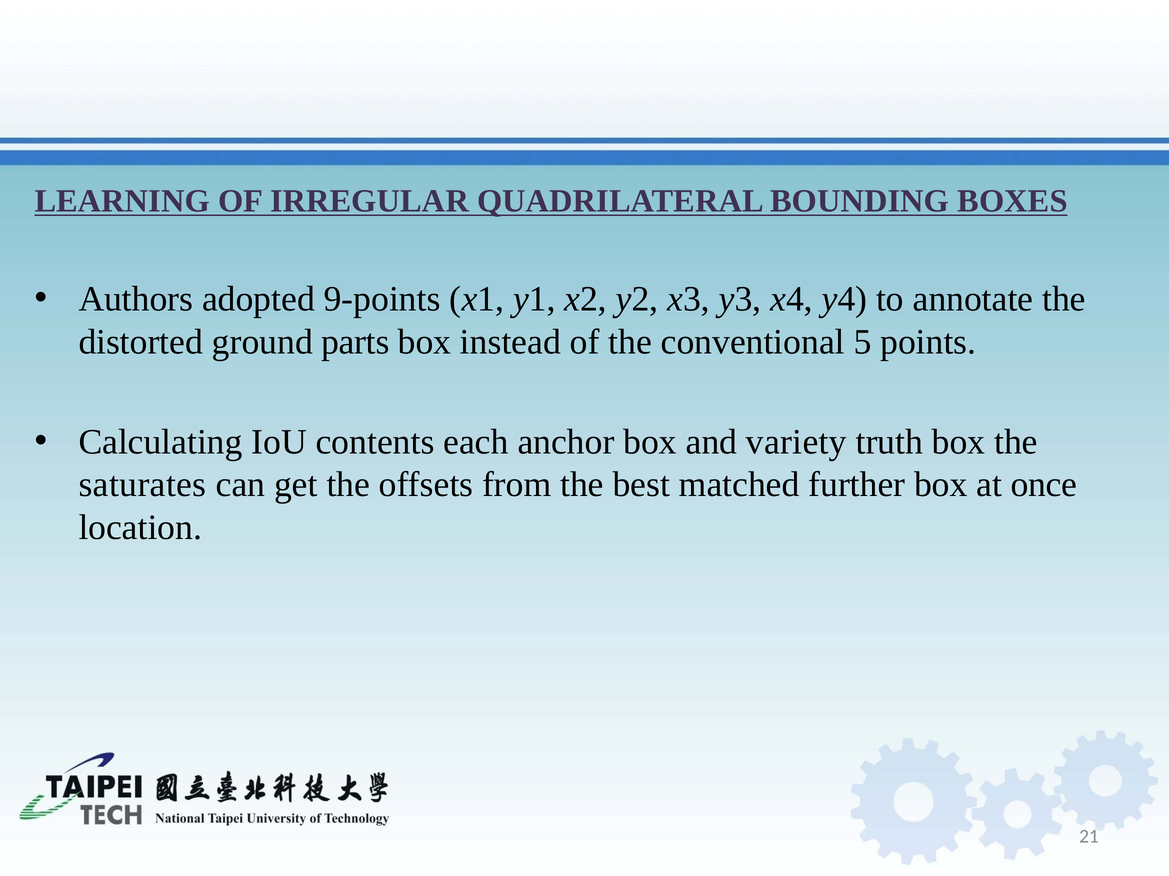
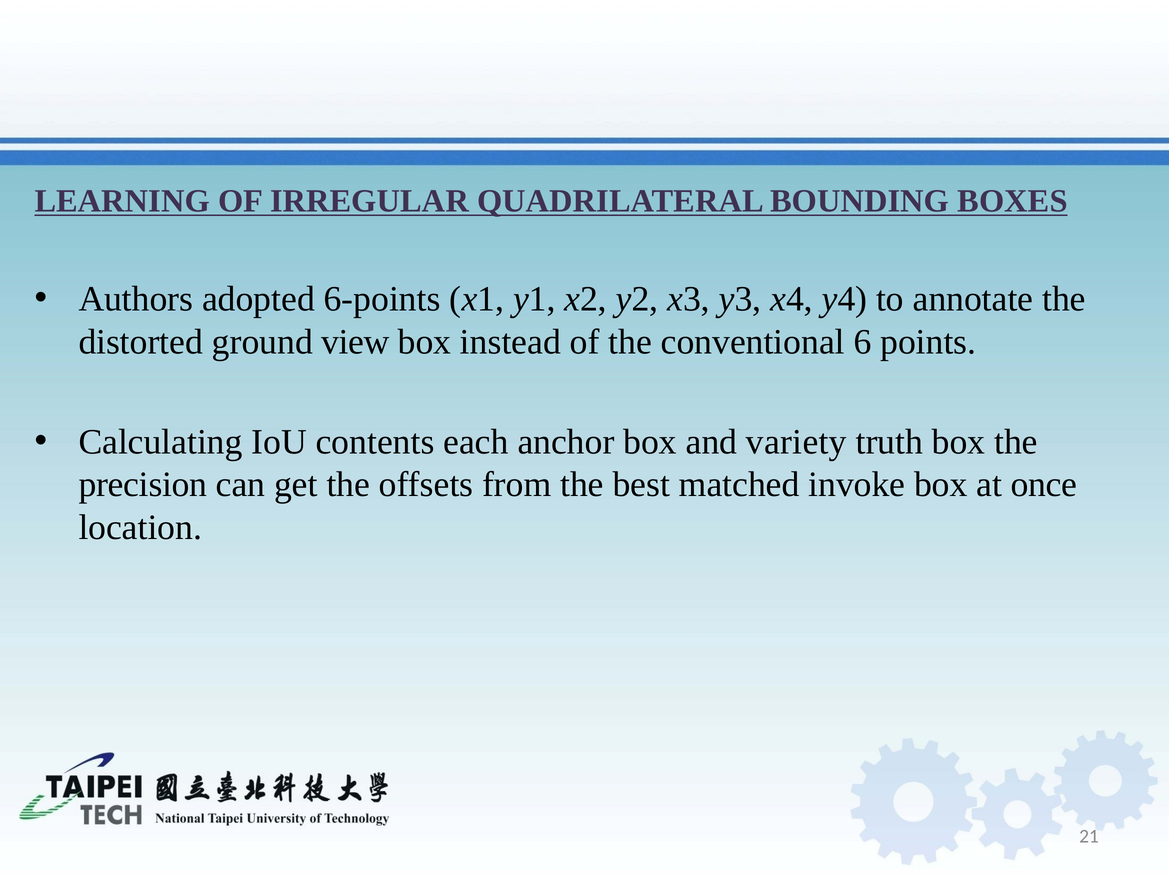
9-points: 9-points -> 6-points
parts: parts -> view
5: 5 -> 6
saturates: saturates -> precision
further: further -> invoke
